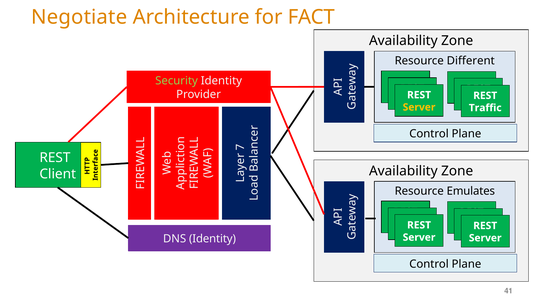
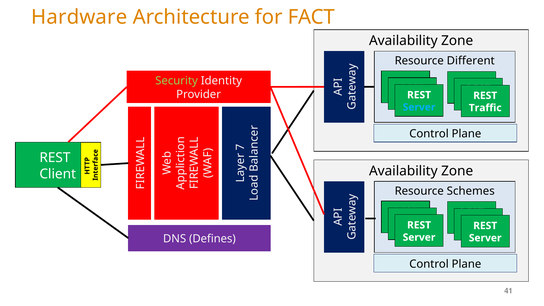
Negotiate: Negotiate -> Hardware
Server at (419, 107) colour: yellow -> light blue
Emulates: Emulates -> Schemes
DNS Identity: Identity -> Defines
